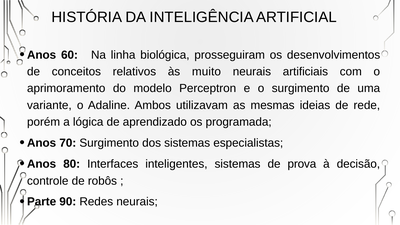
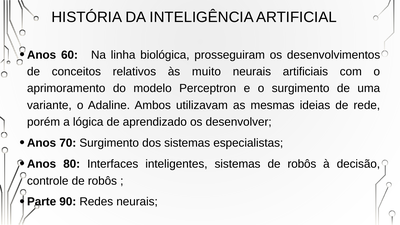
programada: programada -> desenvolver
sistemas de prova: prova -> robôs
